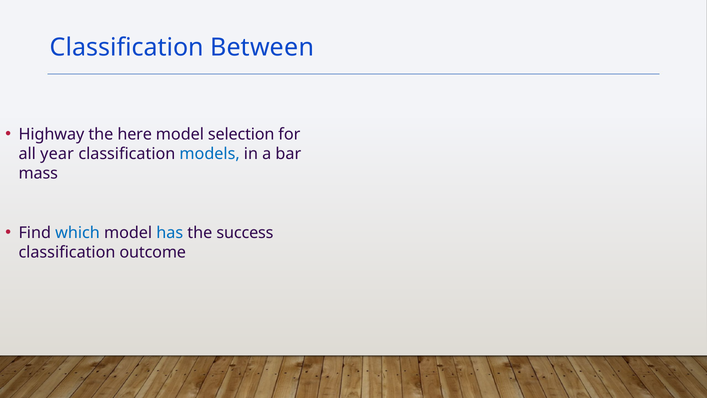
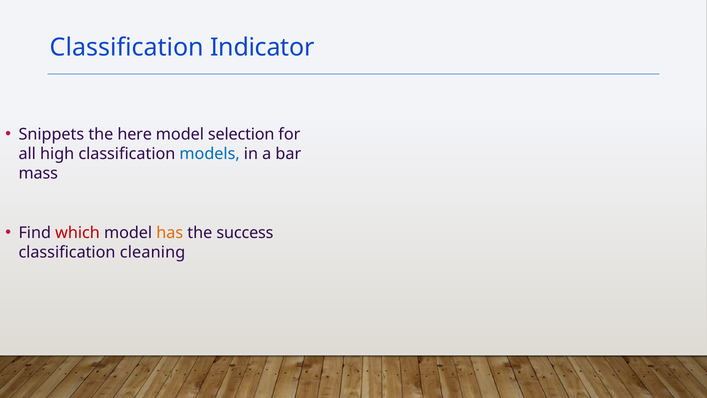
Between: Between -> Indicator
Highway: Highway -> Snippets
year: year -> high
which colour: blue -> red
has colour: blue -> orange
outcome: outcome -> cleaning
